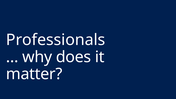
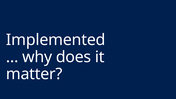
Professionals: Professionals -> Implemented
